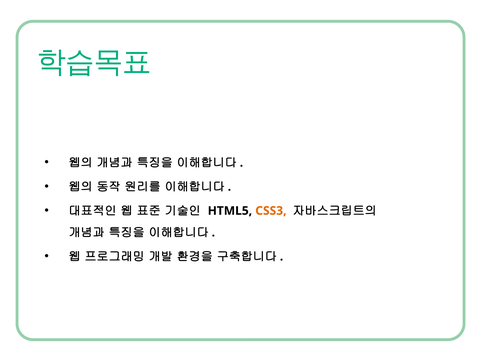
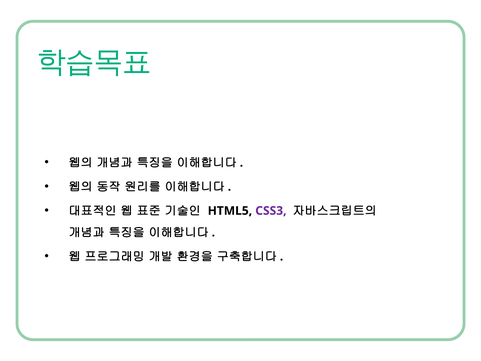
CSS3 colour: orange -> purple
